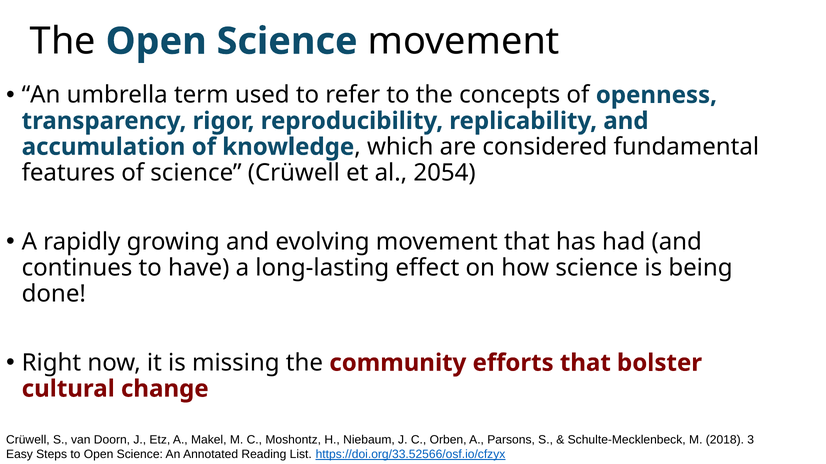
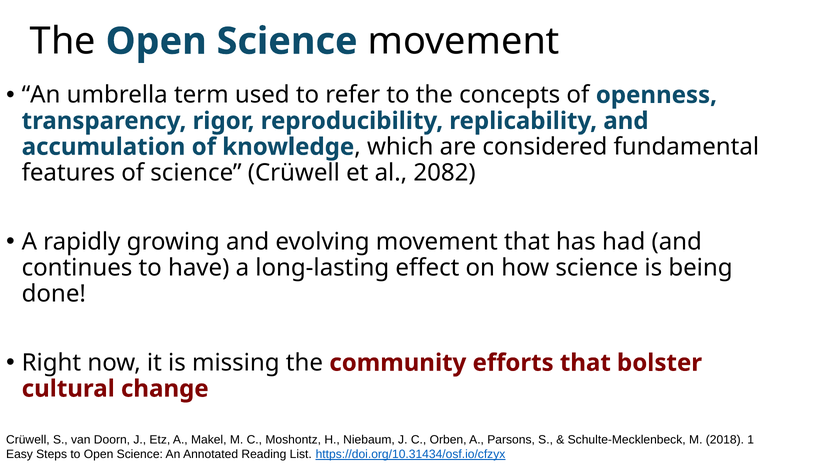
2054: 2054 -> 2082
3: 3 -> 1
https://doi.org/33.52566/osf.io/cfzyx: https://doi.org/33.52566/osf.io/cfzyx -> https://doi.org/10.31434/osf.io/cfzyx
